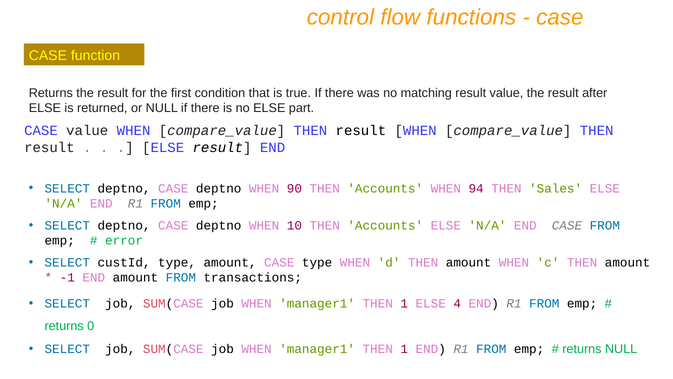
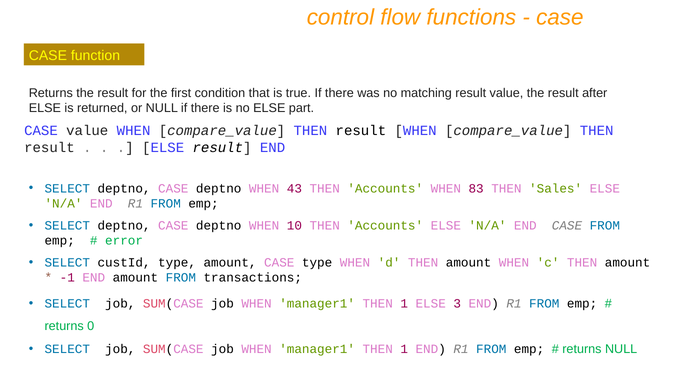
90: 90 -> 43
94: 94 -> 83
4: 4 -> 3
